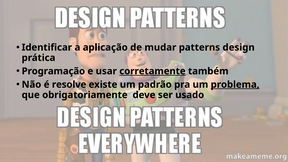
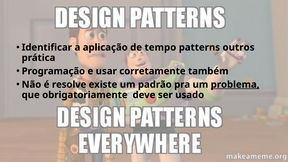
mudar: mudar -> tempo
design: design -> outros
corretamente underline: present -> none
